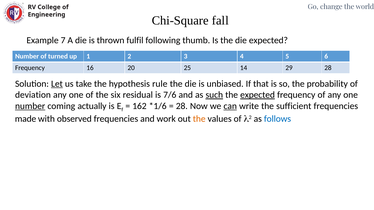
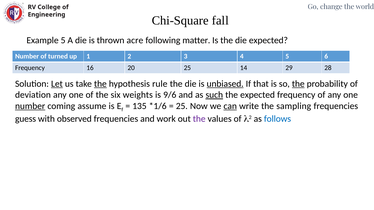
Example 7: 7 -> 5
fulfil: fulfil -> acre
thumb: thumb -> matter
the at (100, 84) underline: none -> present
unbiased underline: none -> present
the at (298, 84) underline: none -> present
residual: residual -> weights
7/6: 7/6 -> 9/6
expected at (258, 95) underline: present -> none
actually: actually -> assume
162: 162 -> 135
28 at (182, 106): 28 -> 25
sufficient: sufficient -> sampling
made: made -> guess
the at (199, 119) colour: orange -> purple
